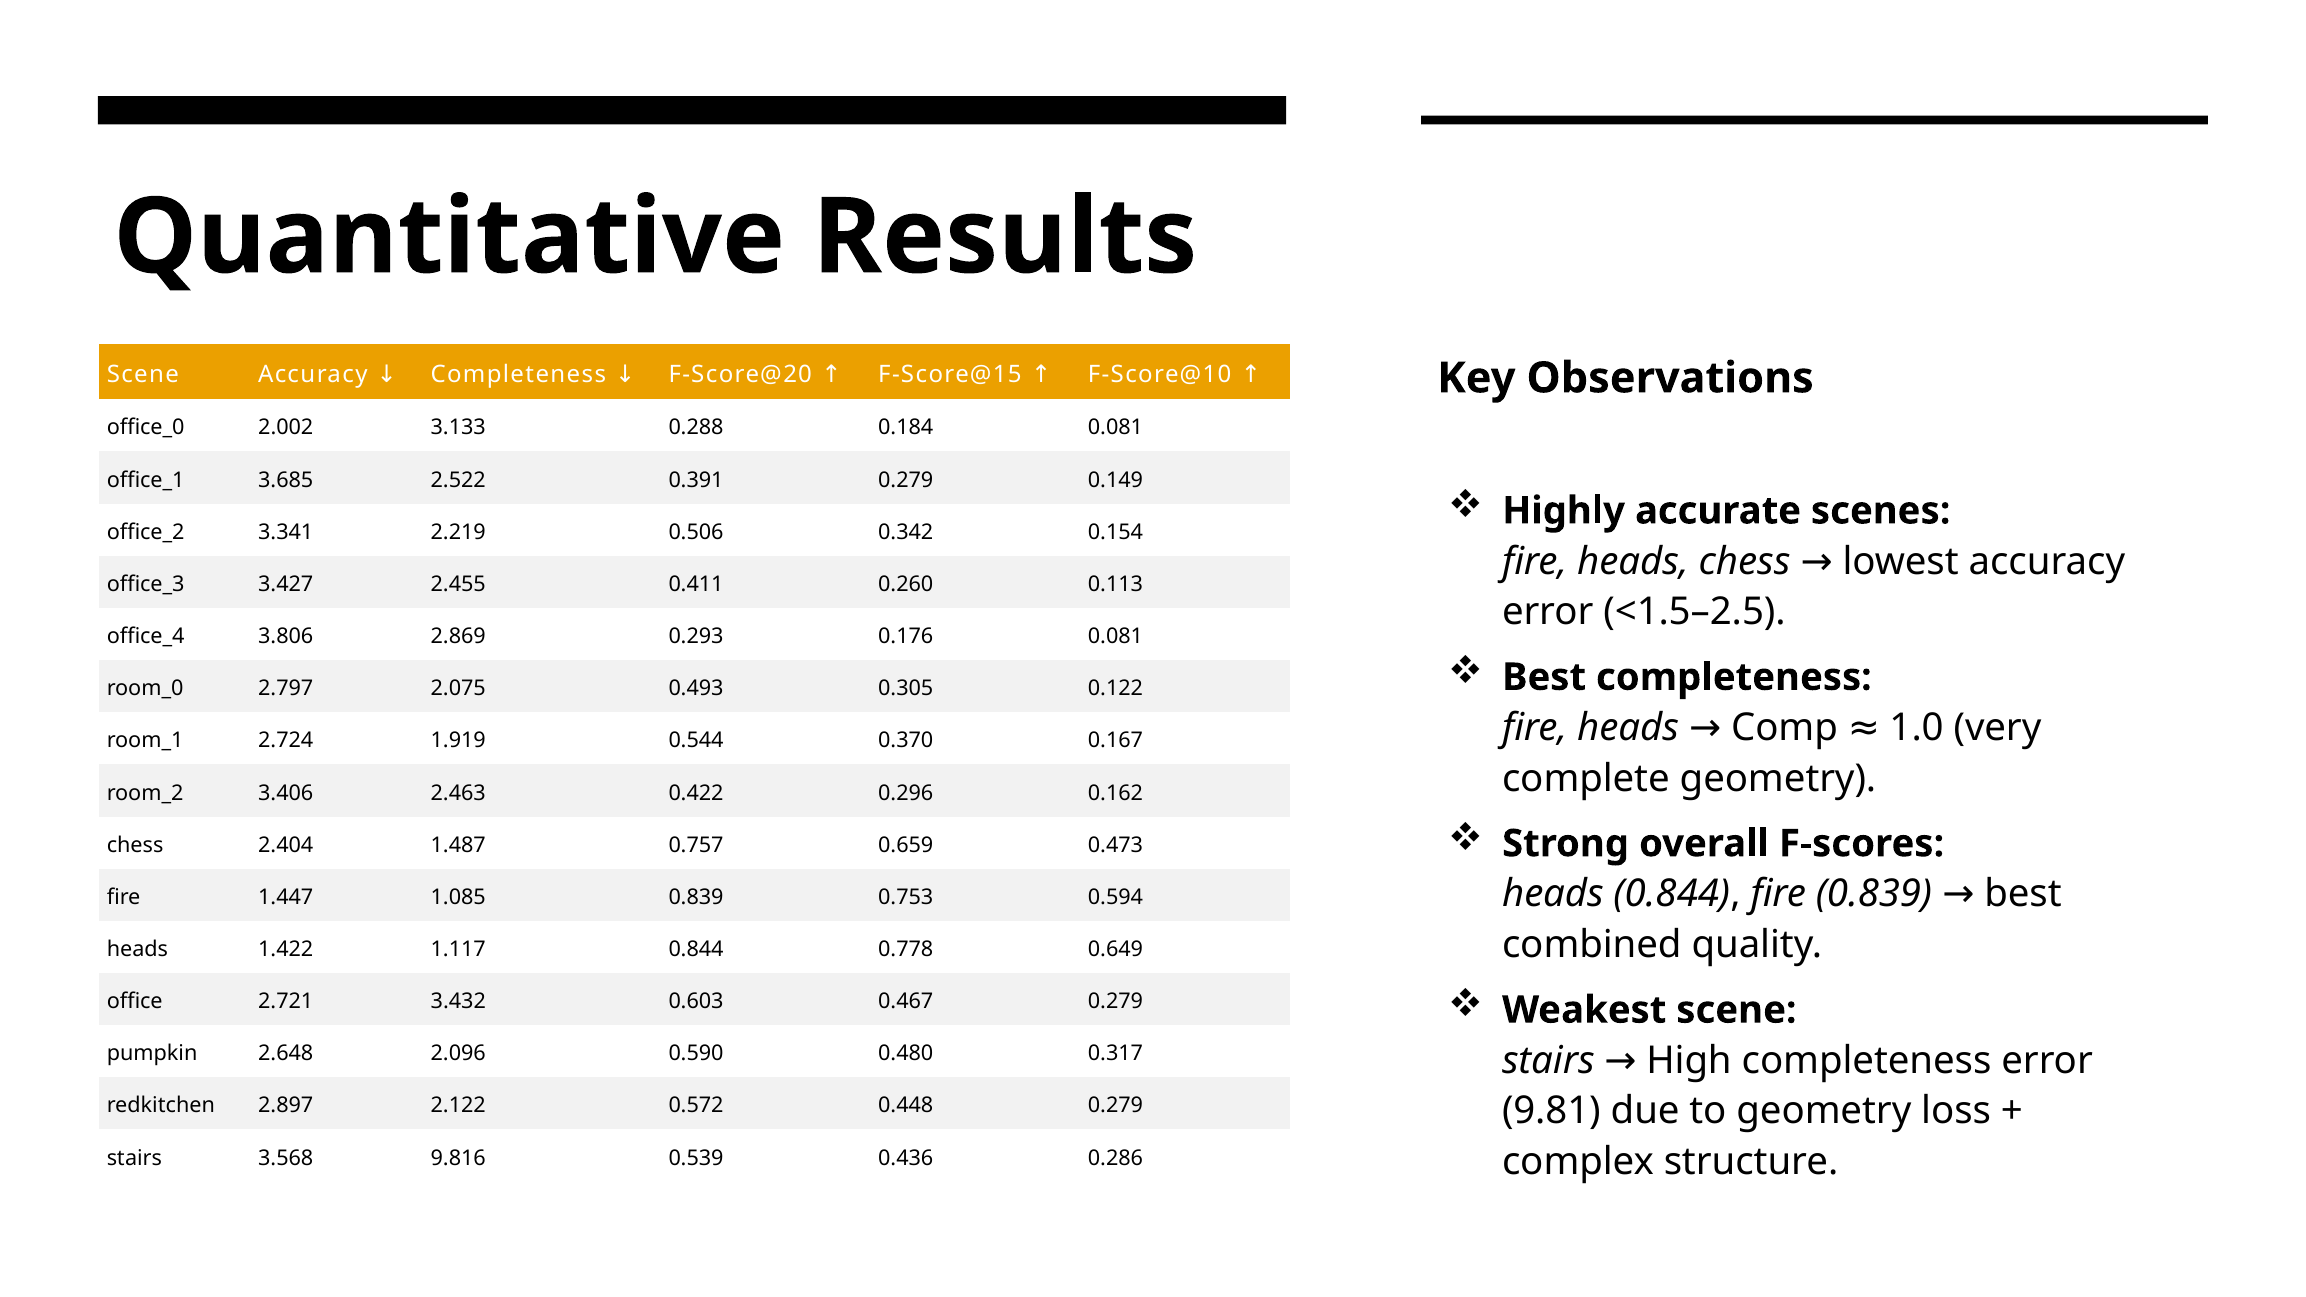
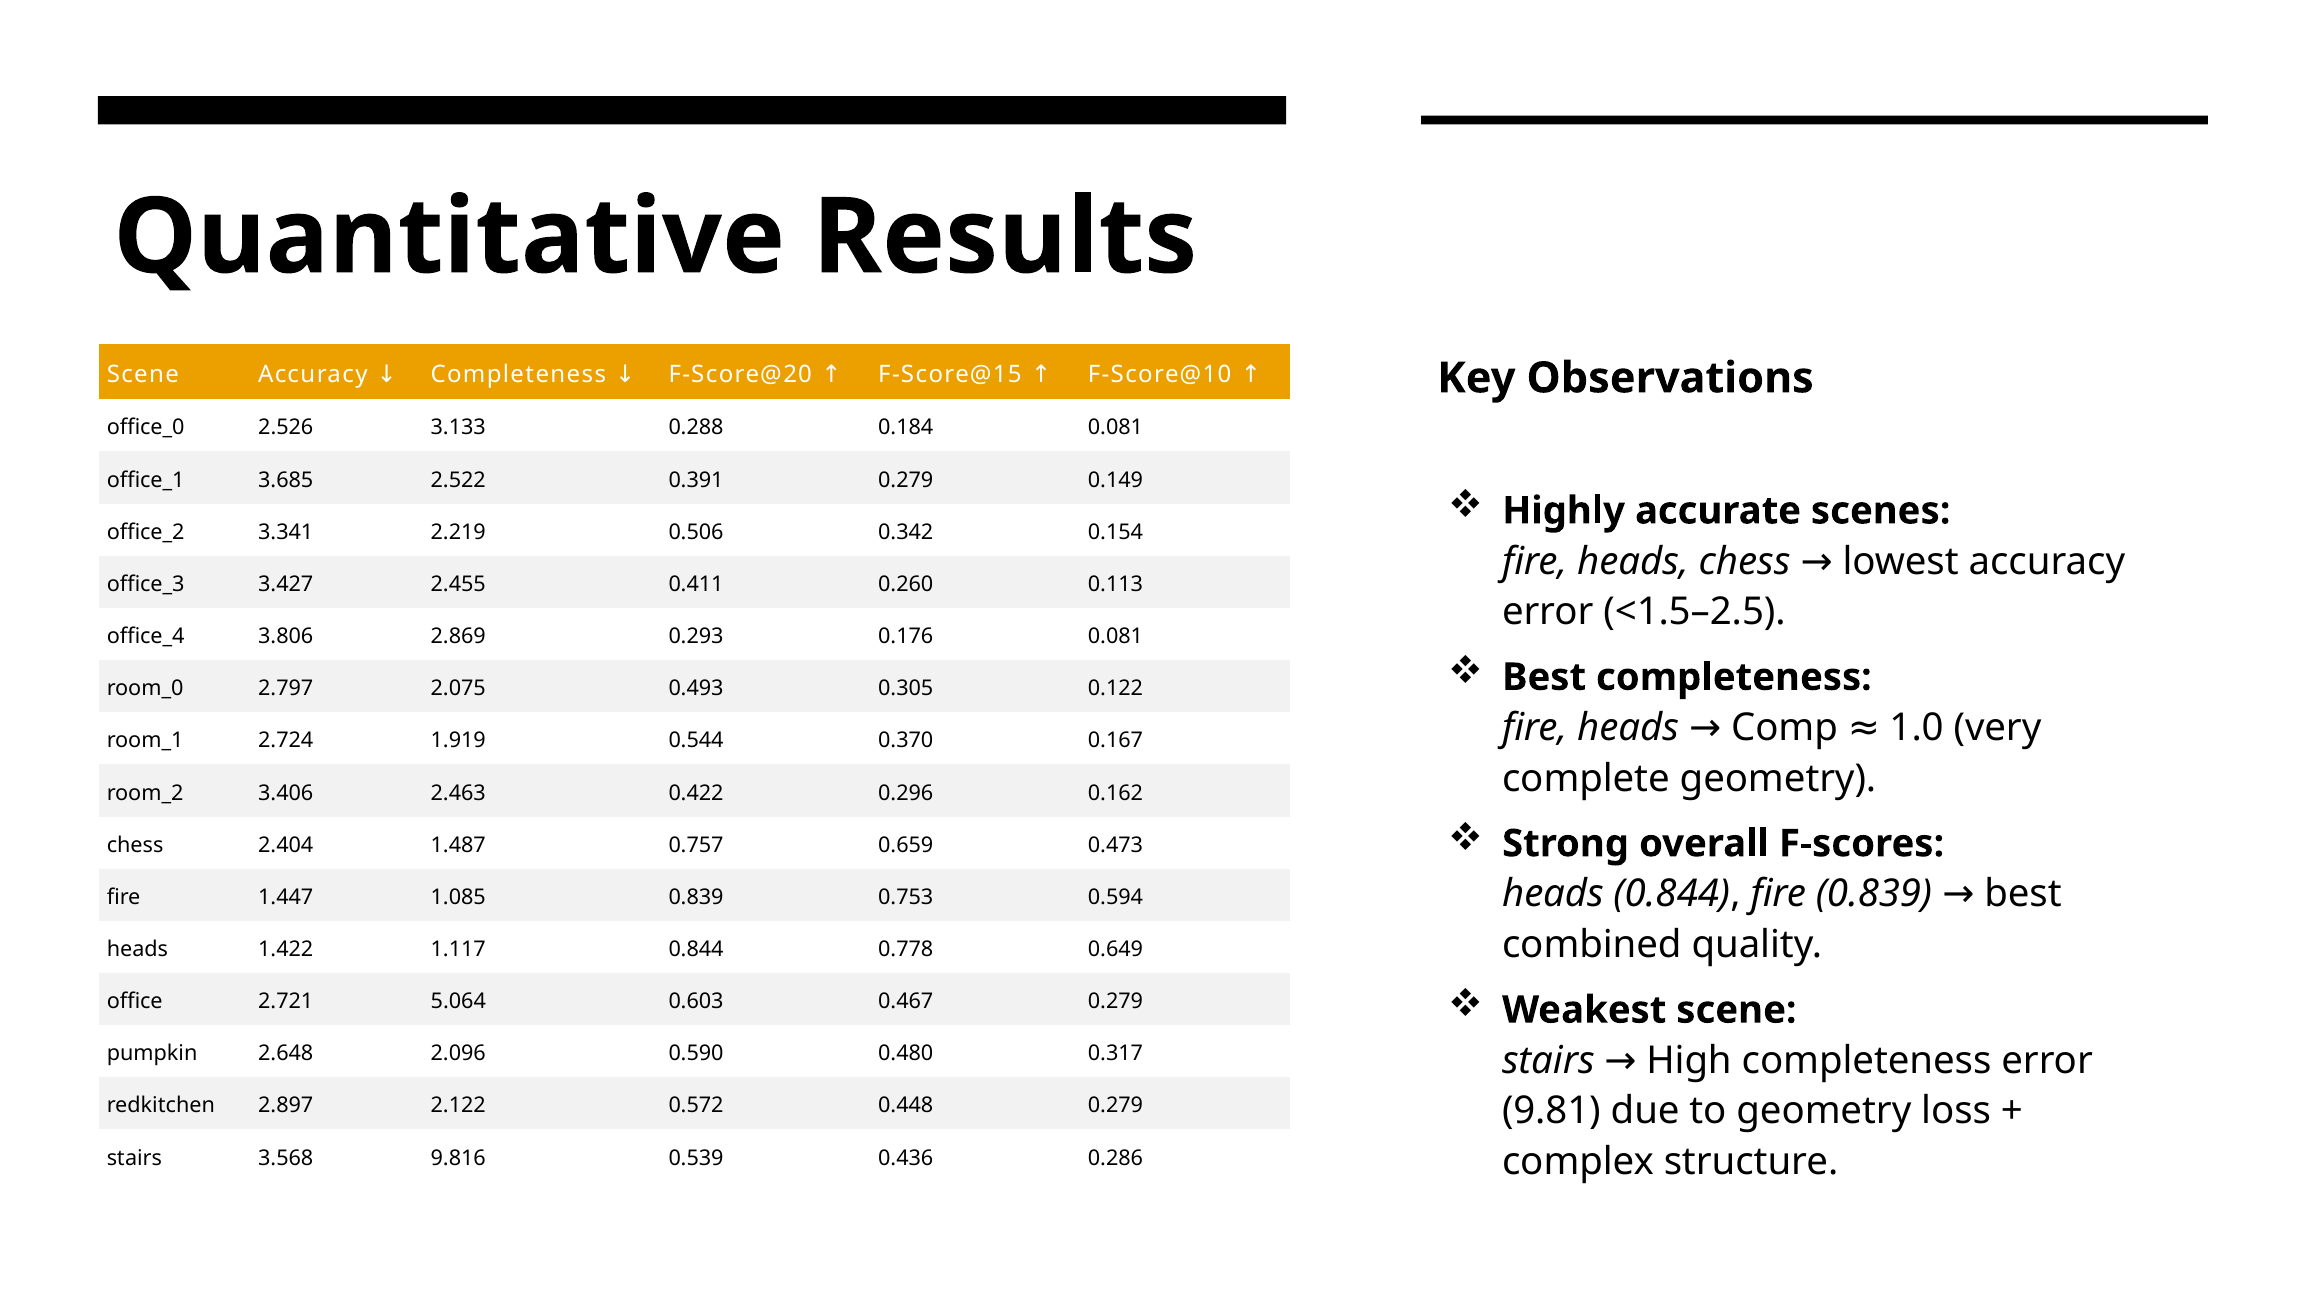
2.002: 2.002 -> 2.526
3.432: 3.432 -> 5.064
